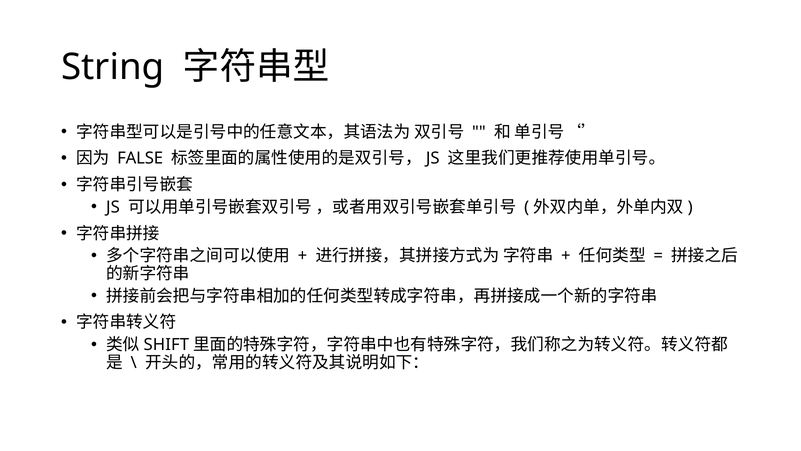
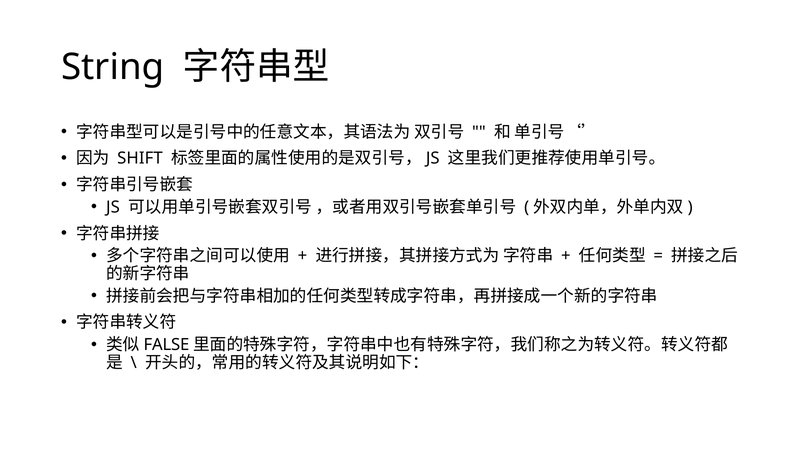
FALSE: FALSE -> SHIFT
SHIFT: SHIFT -> FALSE
